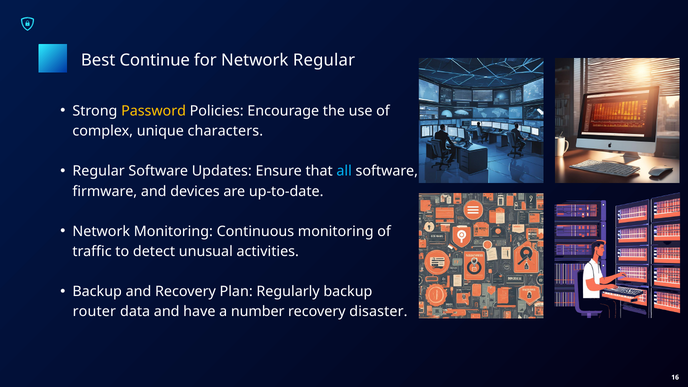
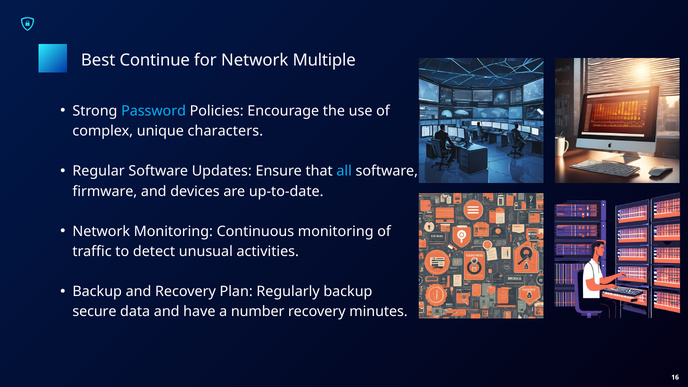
Network Regular: Regular -> Multiple
Password colour: yellow -> light blue
router: router -> secure
disaster: disaster -> minutes
